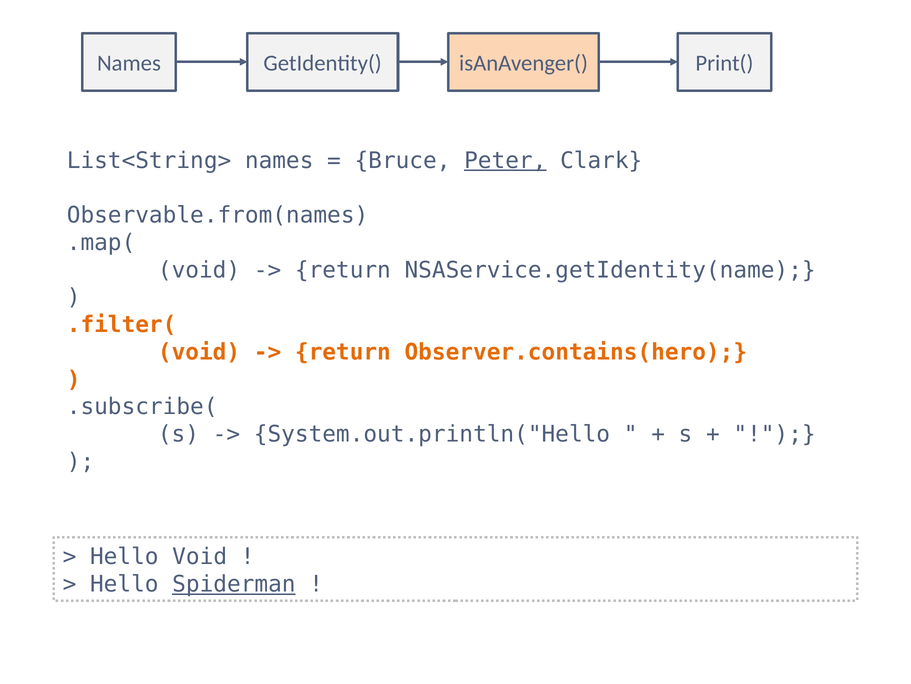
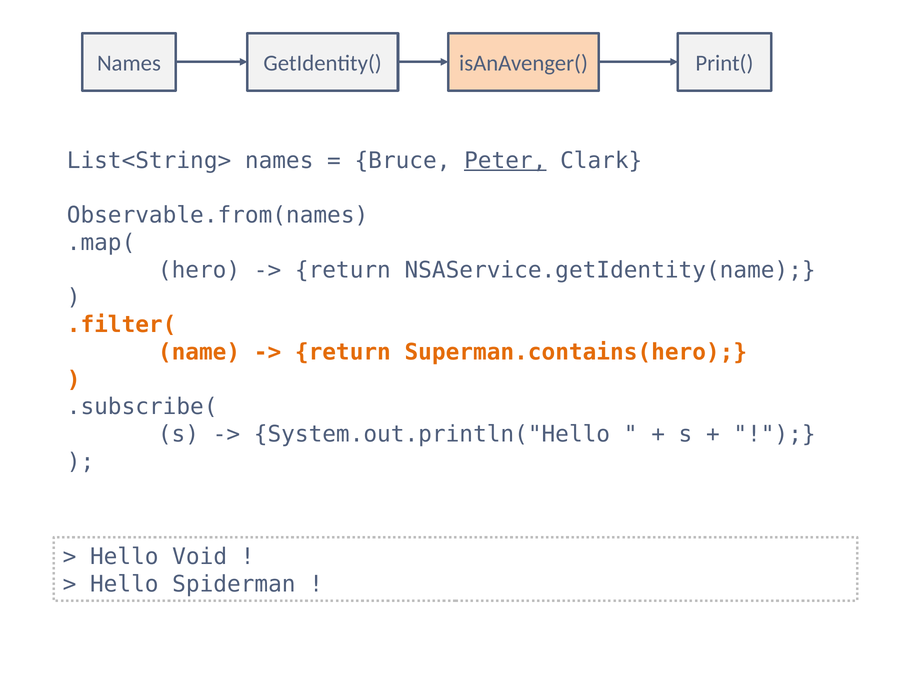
void at (199, 270): void -> hero
void at (199, 352): void -> name
Observer.contains(hero: Observer.contains(hero -> Superman.contains(hero
Spiderman underline: present -> none
